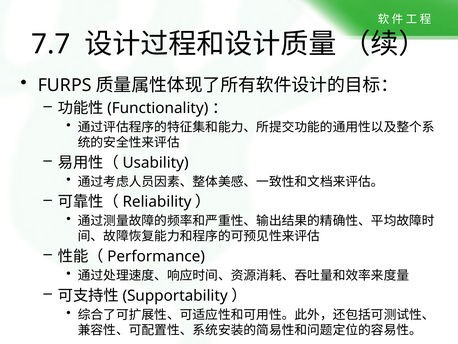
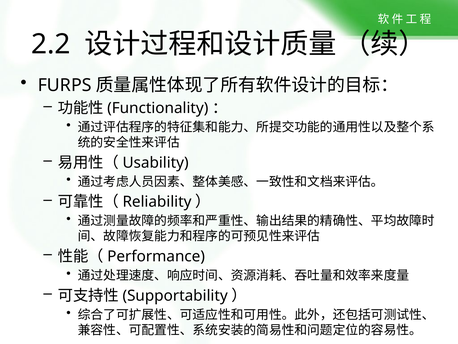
7.7: 7.7 -> 2.2
